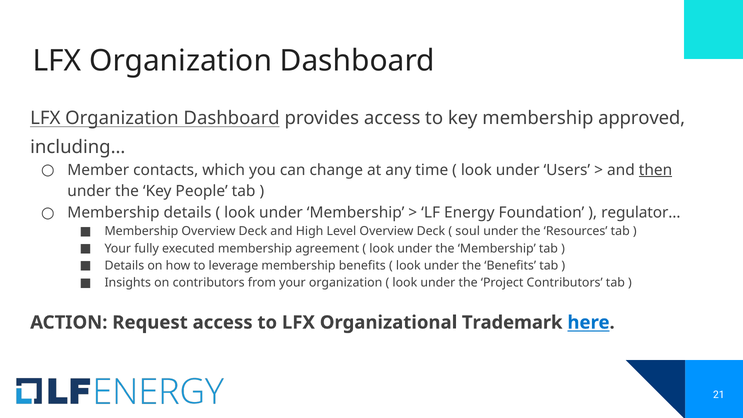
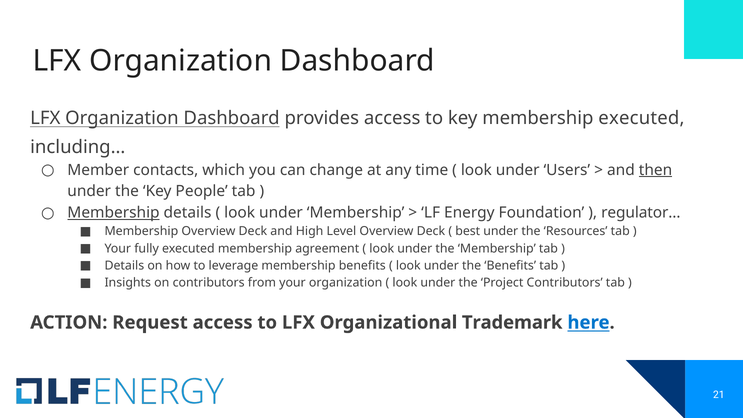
membership approved: approved -> executed
Membership at (114, 213) underline: none -> present
soul: soul -> best
